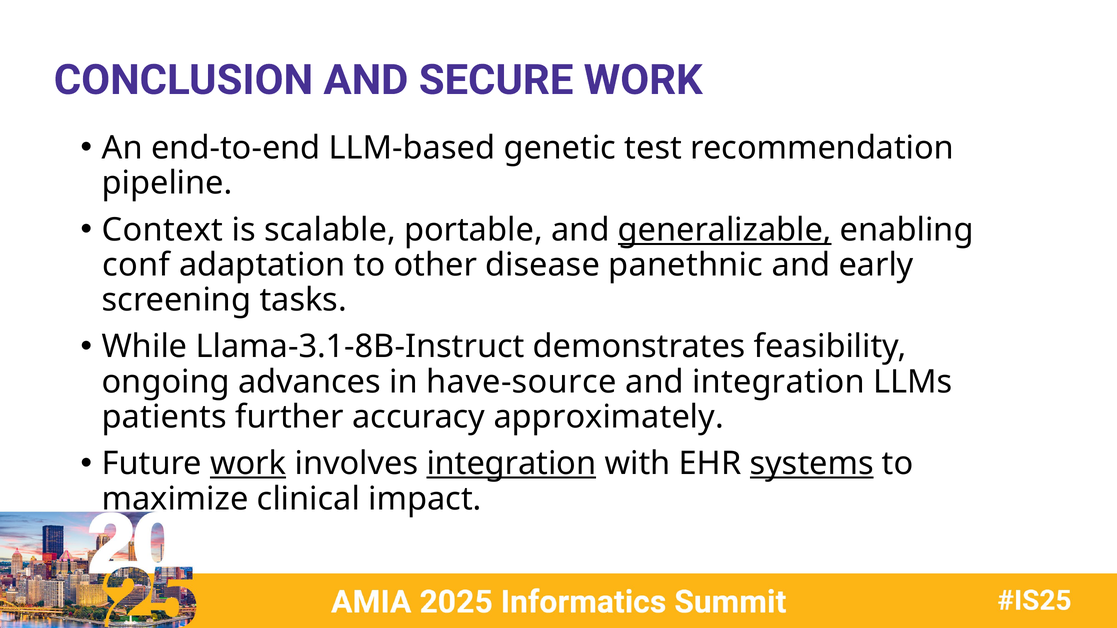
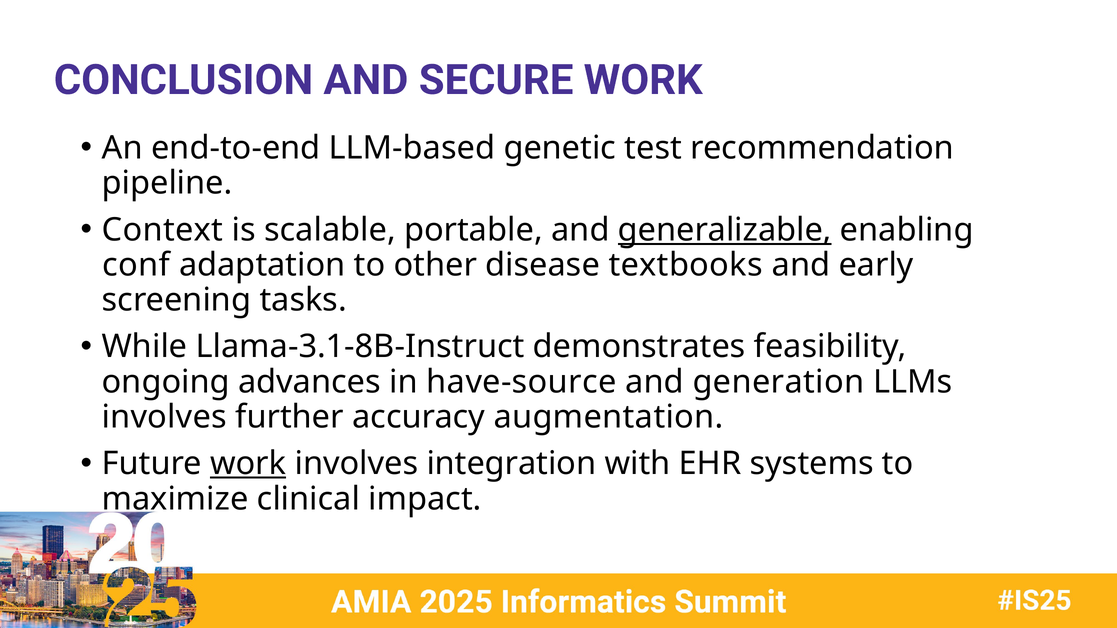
panethnic: panethnic -> textbooks
and integration: integration -> generation
patients at (164, 417): patients -> involves
approximately: approximately -> augmentation
integration at (511, 464) underline: present -> none
systems underline: present -> none
